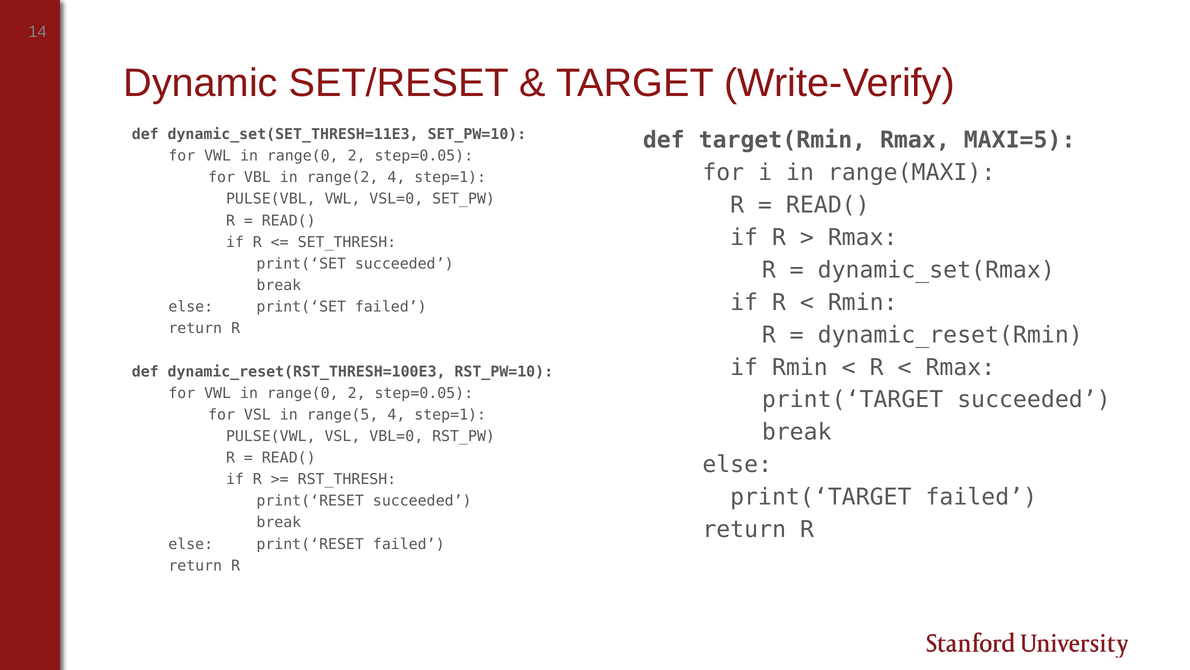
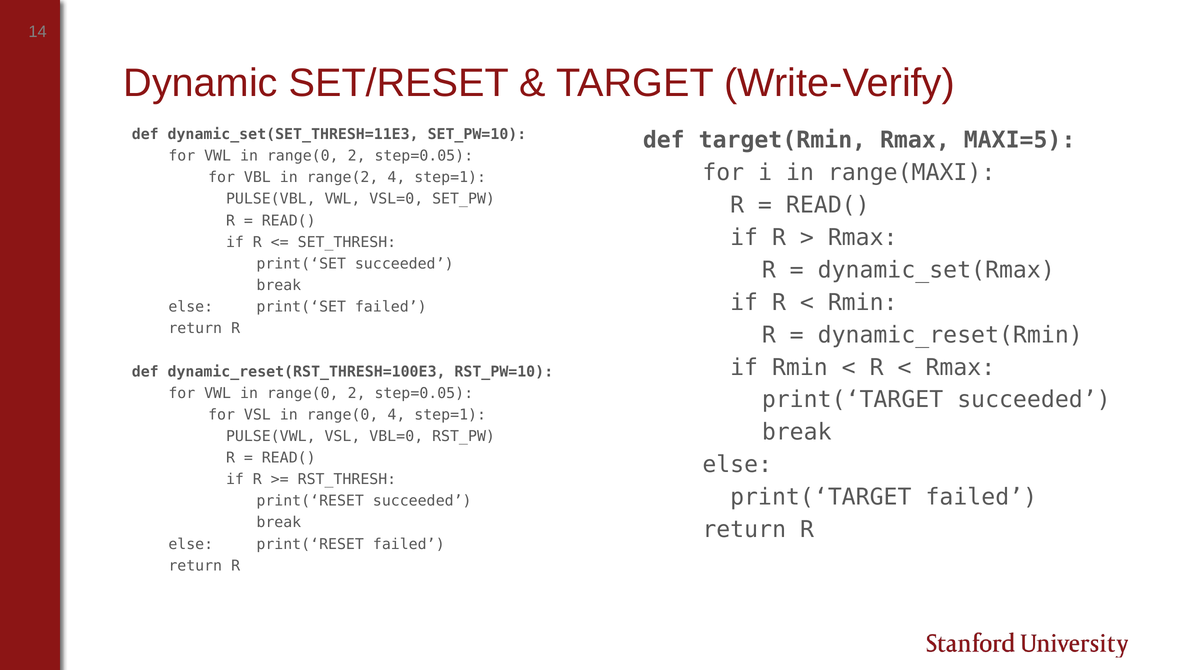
VSL in range(5: range(5 -> range(0
